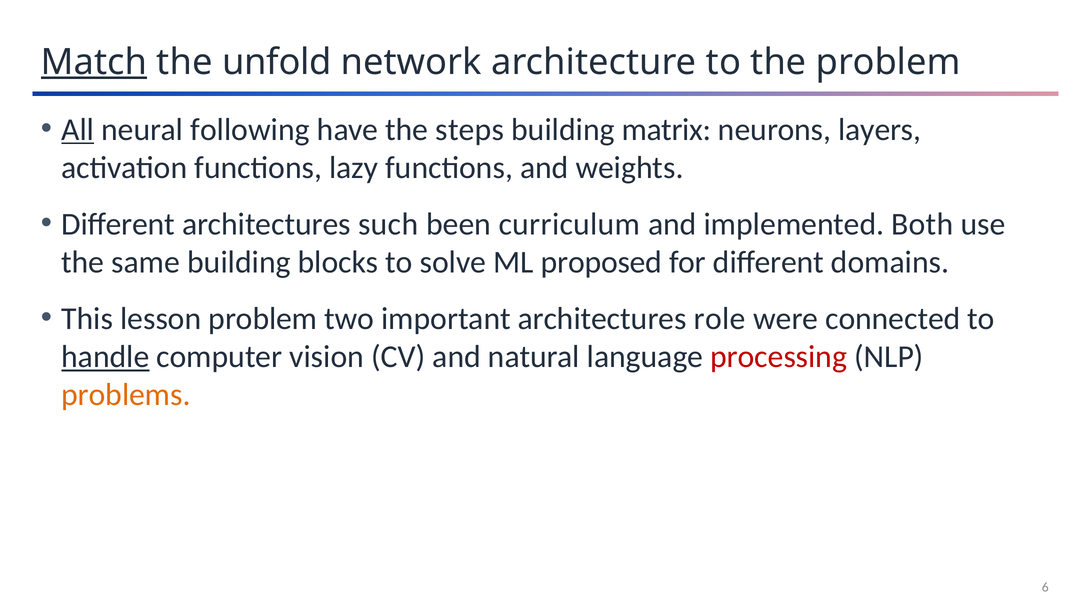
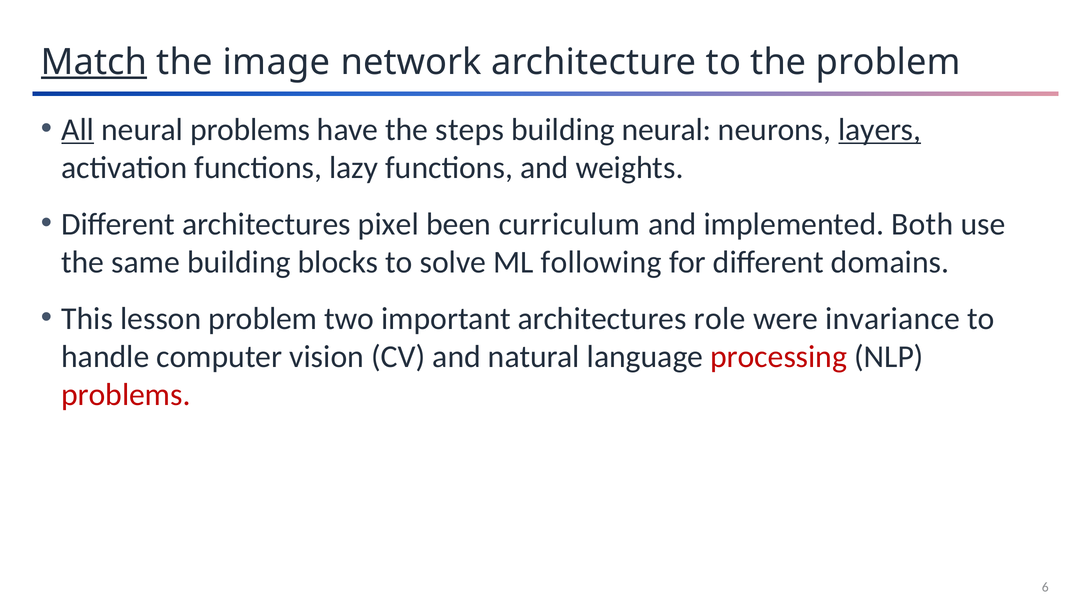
unfold: unfold -> image
neural following: following -> problems
building matrix: matrix -> neural
layers underline: none -> present
such: such -> pixel
proposed: proposed -> following
connected: connected -> invariance
handle underline: present -> none
problems at (126, 395) colour: orange -> red
